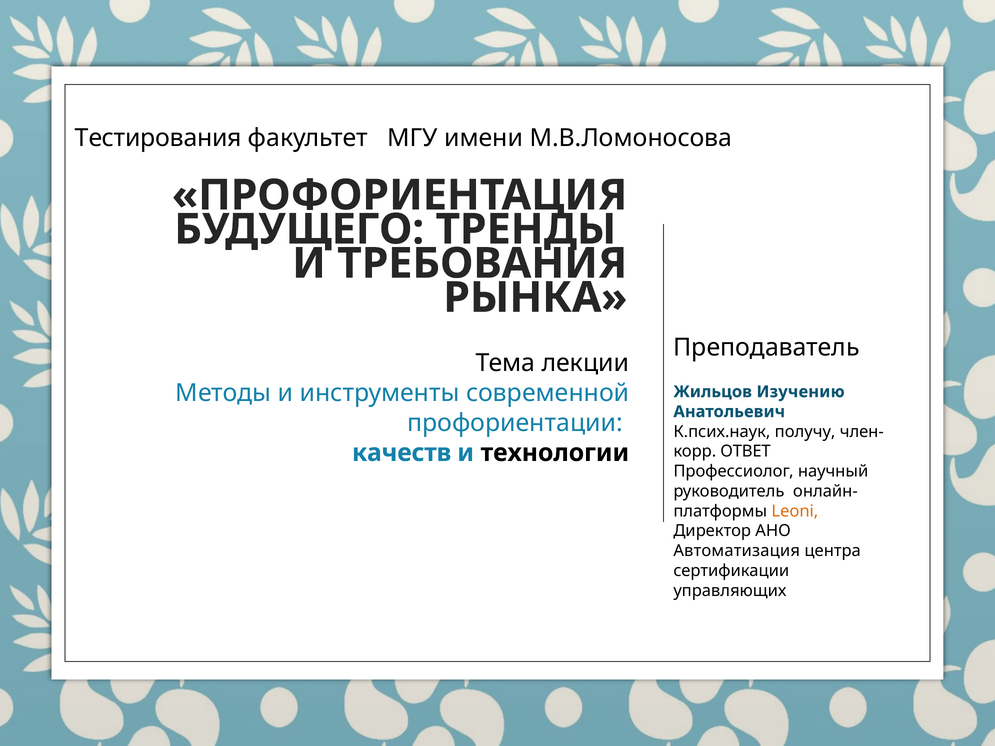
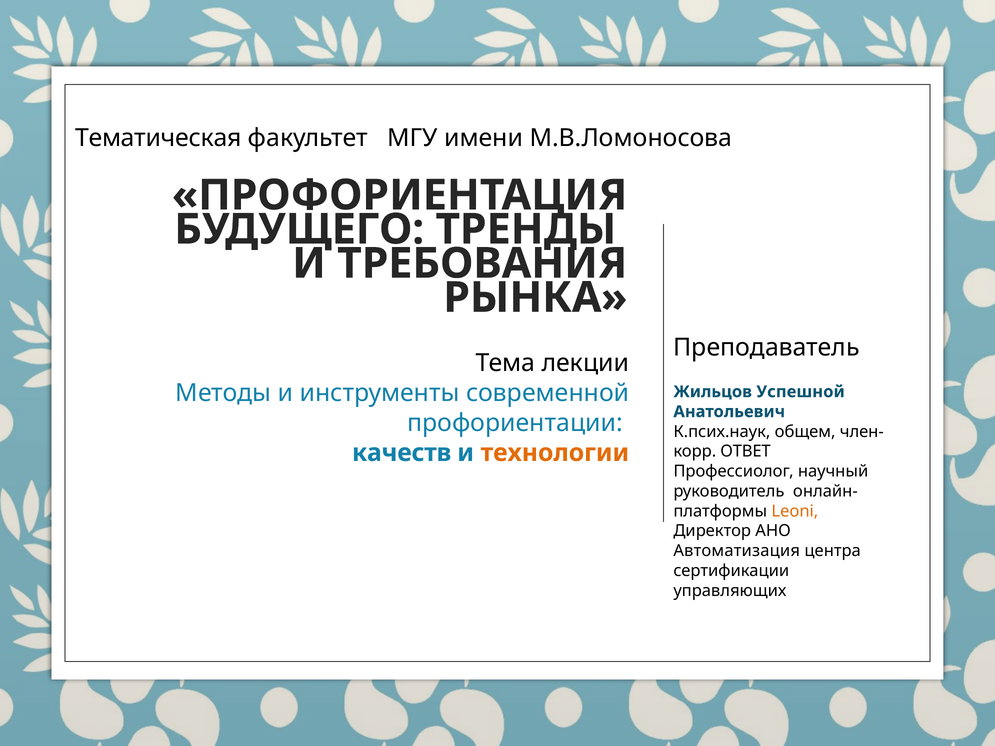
Тестирования: Тестирования -> Тематическая
Изучению: Изучению -> Успешной
получу: получу -> общем
технологии colour: black -> orange
